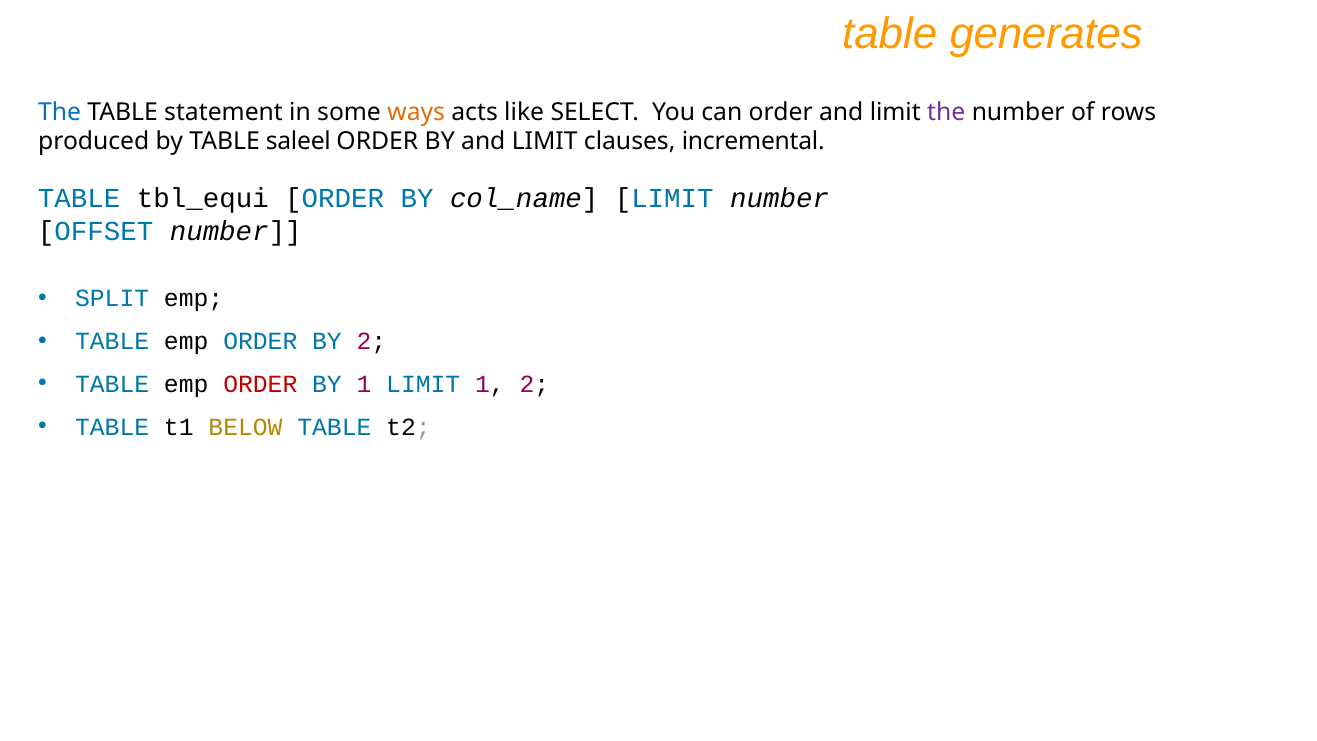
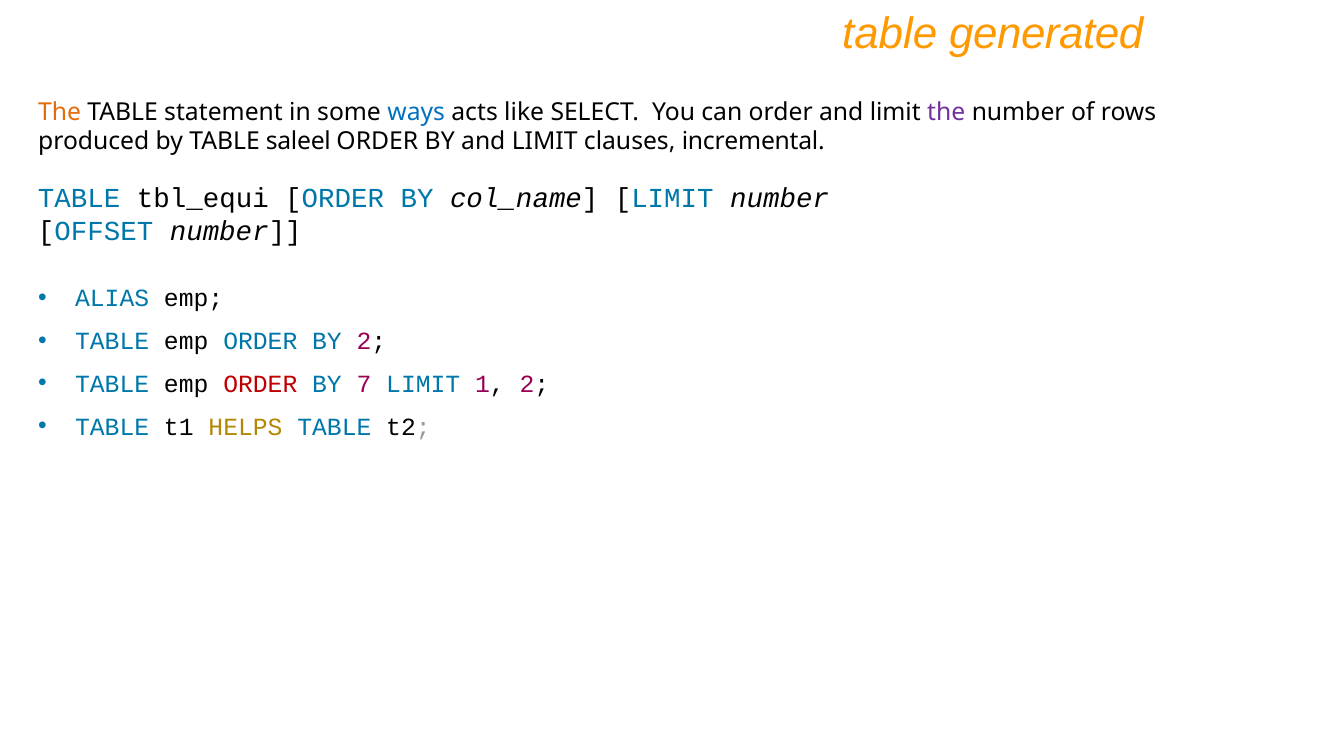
generates: generates -> generated
The at (60, 112) colour: blue -> orange
ways colour: orange -> blue
SPLIT: SPLIT -> ALIAS
BY 1: 1 -> 7
BELOW: BELOW -> HELPS
